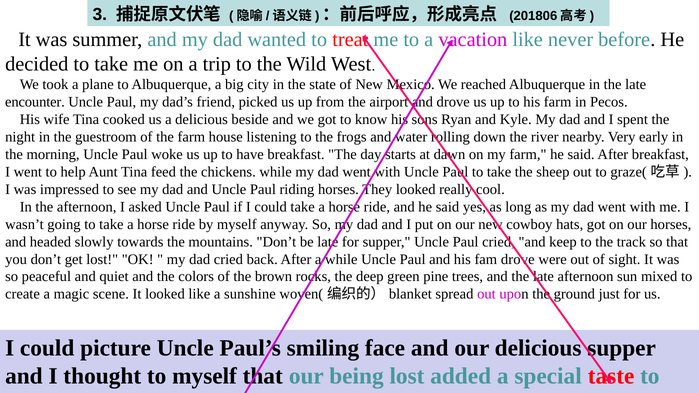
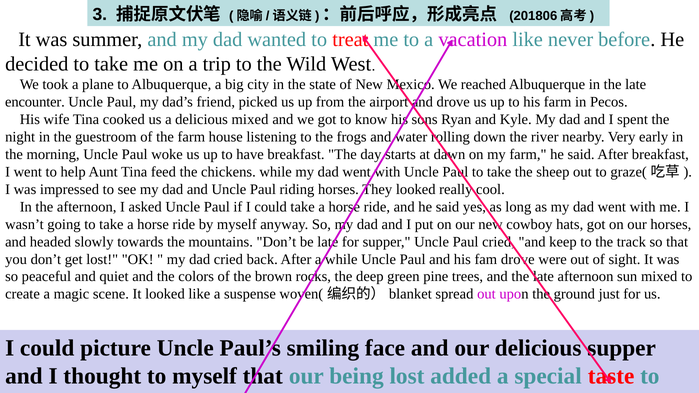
delicious beside: beside -> mixed
sunshine: sunshine -> suspense
